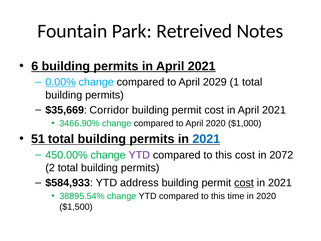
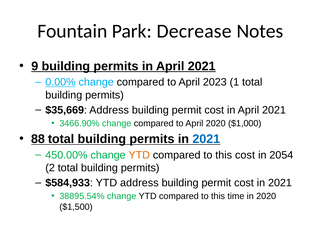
Retreived: Retreived -> Decrease
6: 6 -> 9
2029: 2029 -> 2023
$35,669 Corridor: Corridor -> Address
51: 51 -> 88
YTD at (139, 155) colour: purple -> orange
2072: 2072 -> 2054
cost at (244, 183) underline: present -> none
